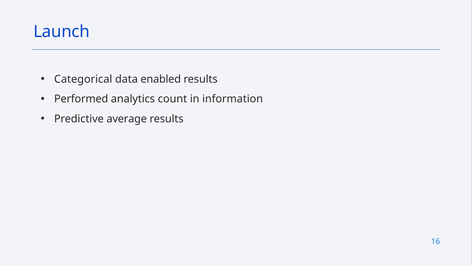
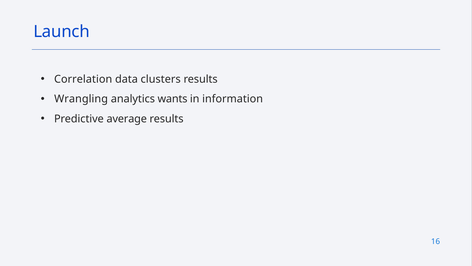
Categorical: Categorical -> Correlation
enabled: enabled -> clusters
Performed: Performed -> Wrangling
count: count -> wants
